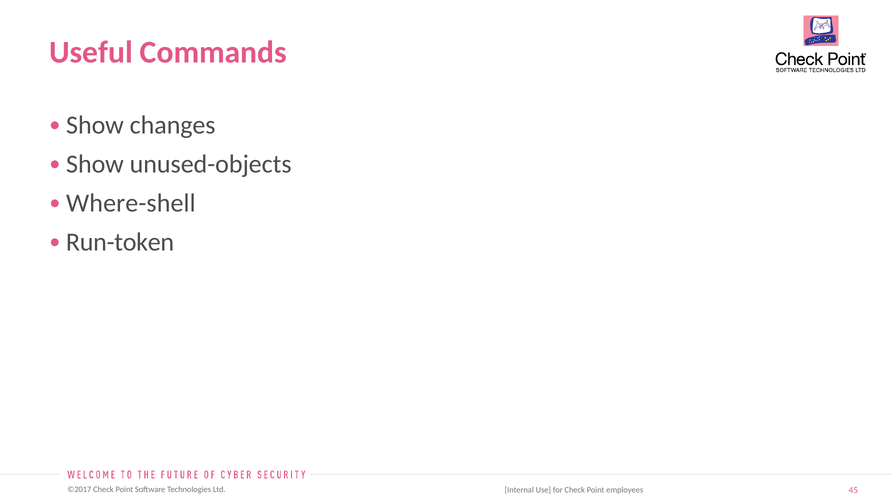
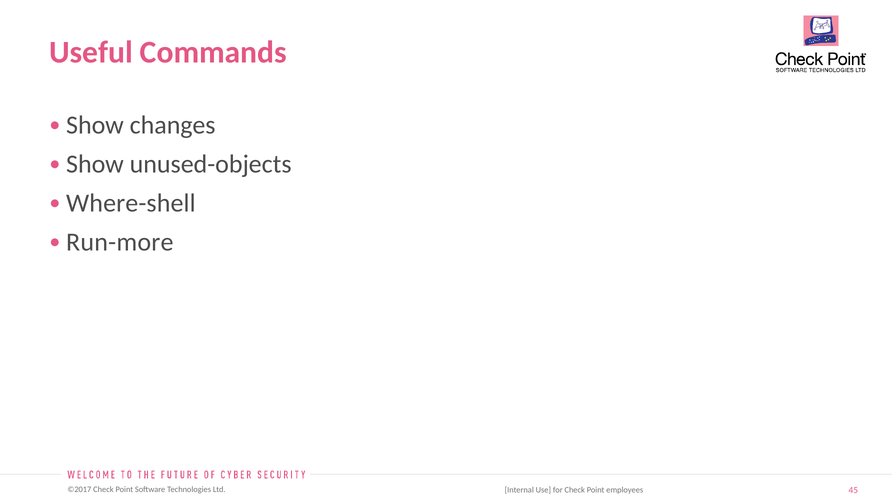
Run-token: Run-token -> Run-more
